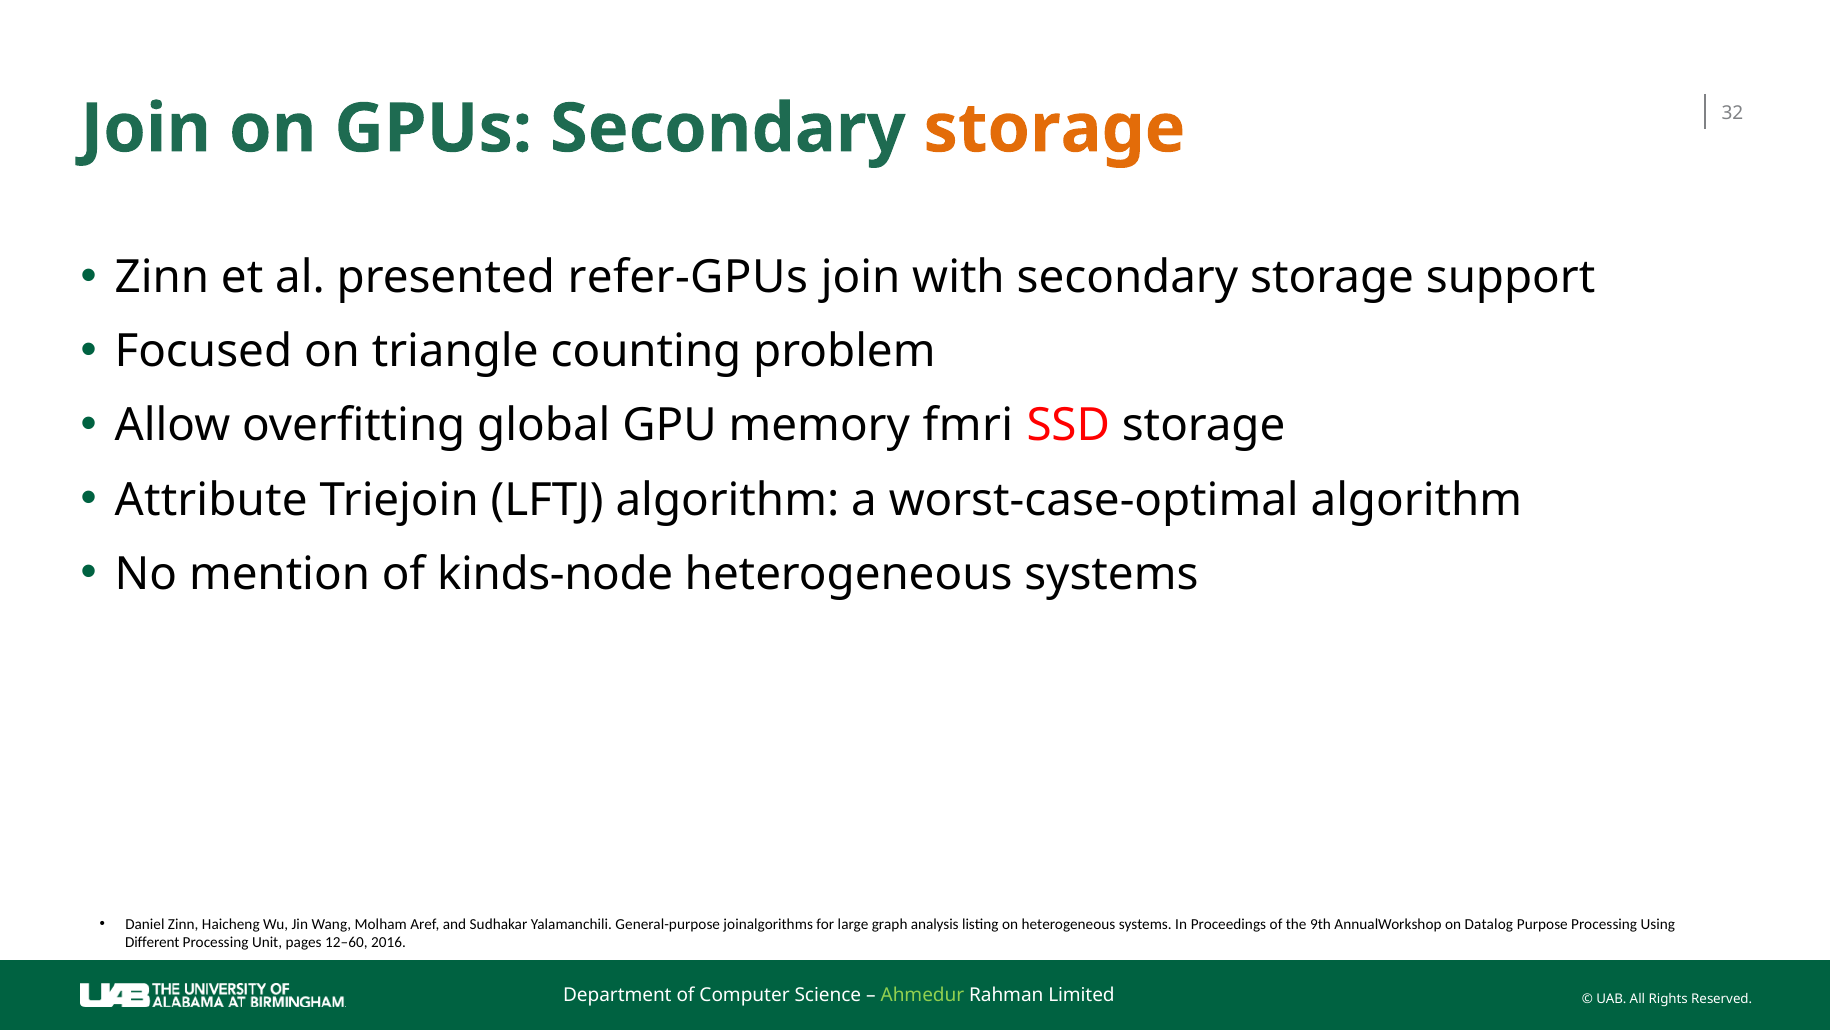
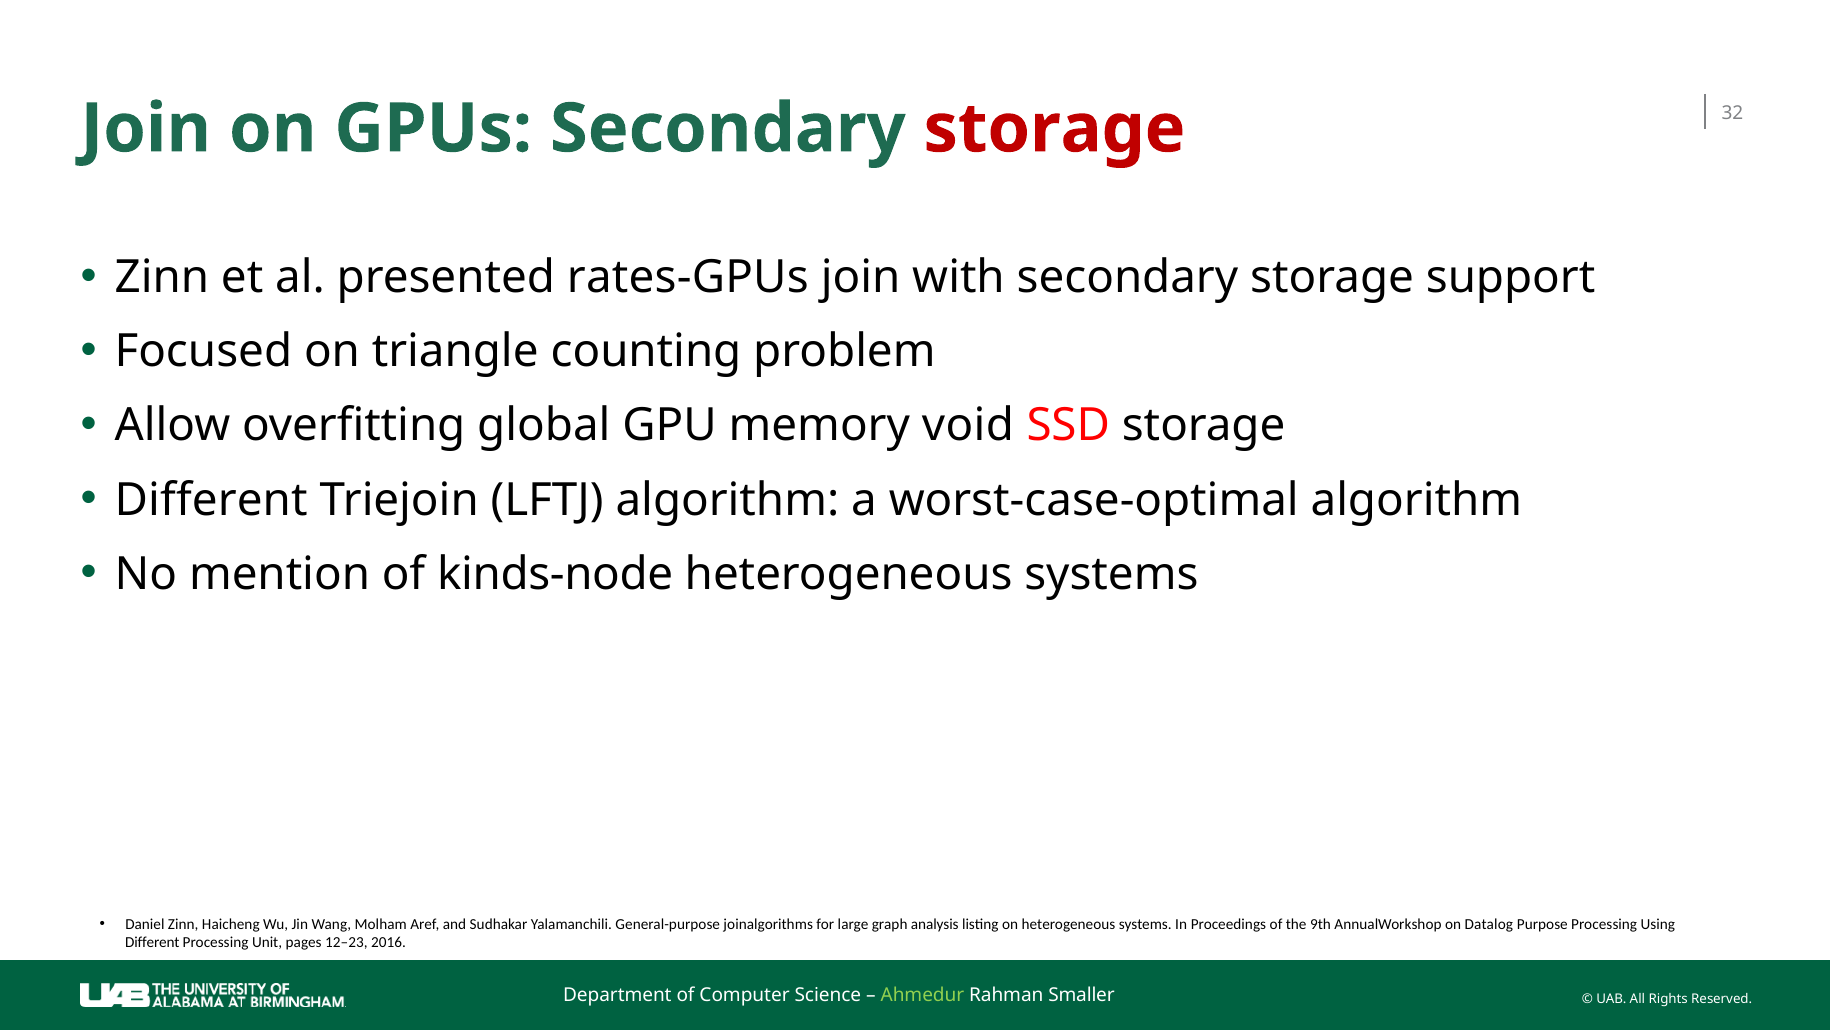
storage at (1055, 129) colour: orange -> red
refer-GPUs: refer-GPUs -> rates-GPUs
fmri: fmri -> void
Attribute at (211, 500): Attribute -> Different
12–60: 12–60 -> 12–23
Limited: Limited -> Smaller
